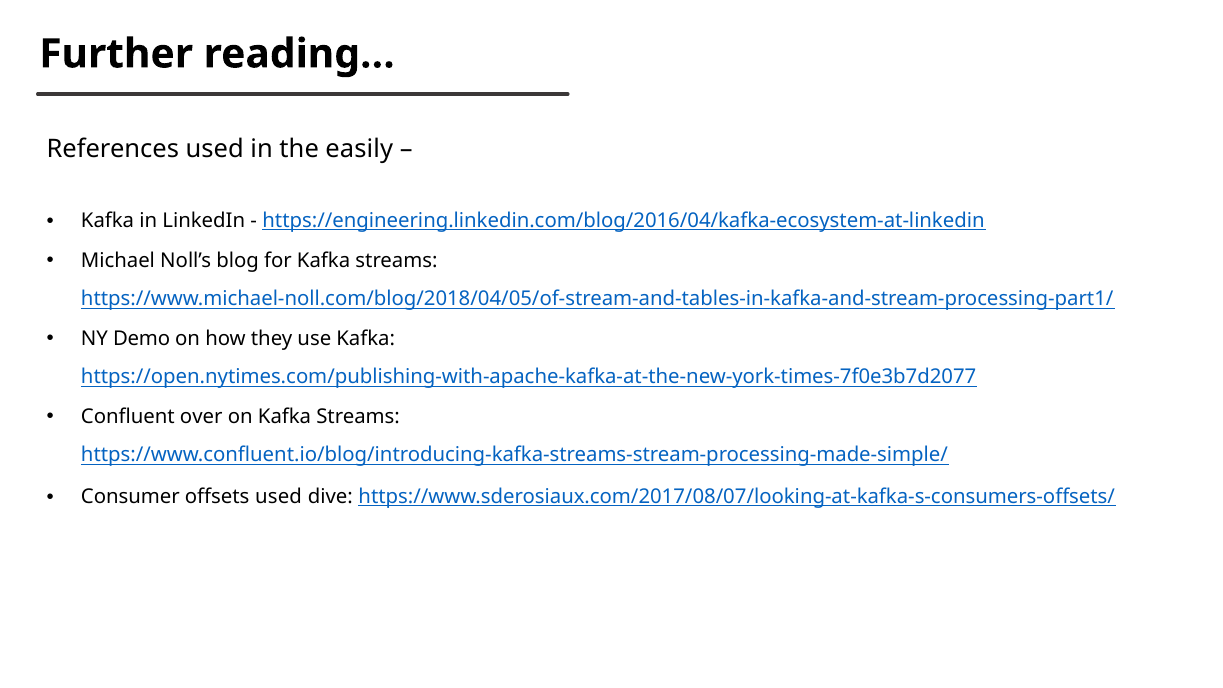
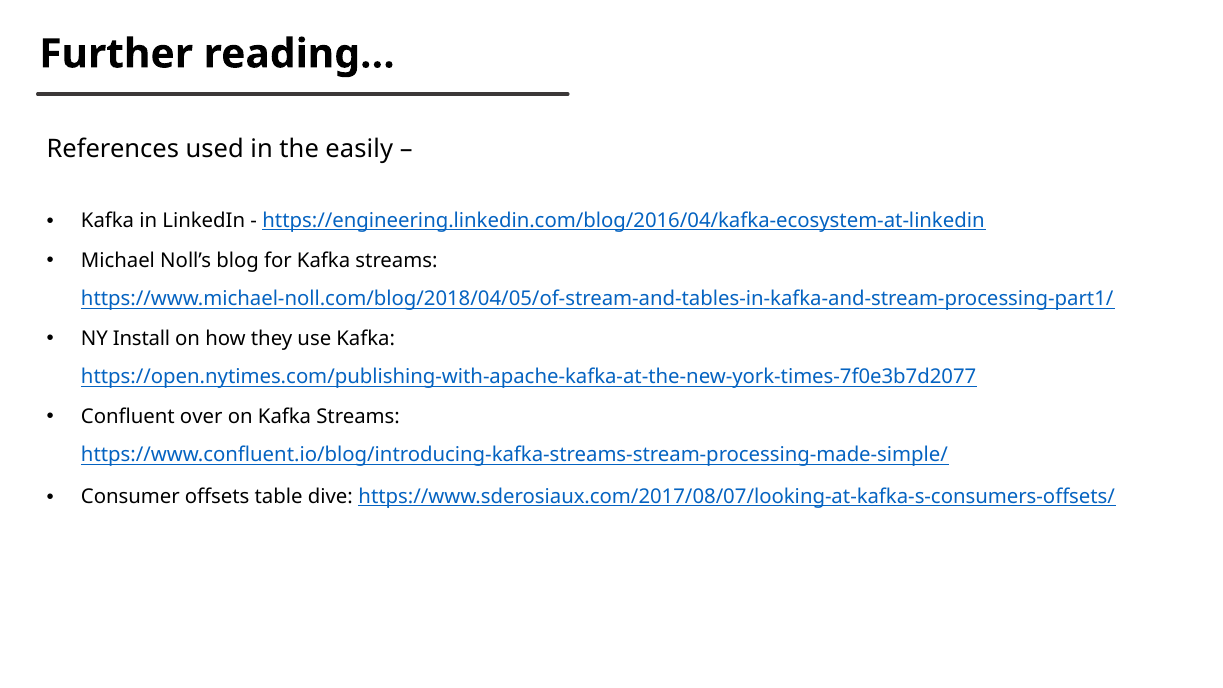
Demo: Demo -> Install
offsets used: used -> table
